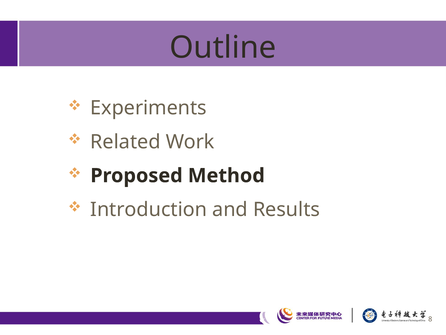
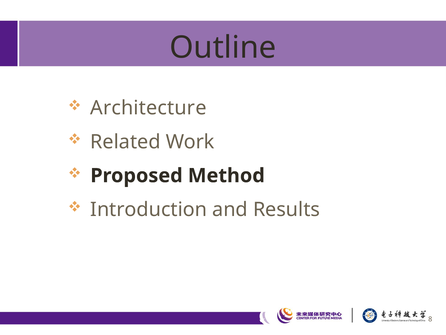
Experiments: Experiments -> Architecture
